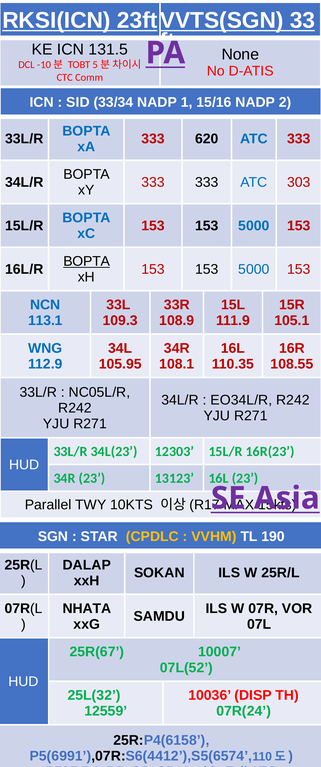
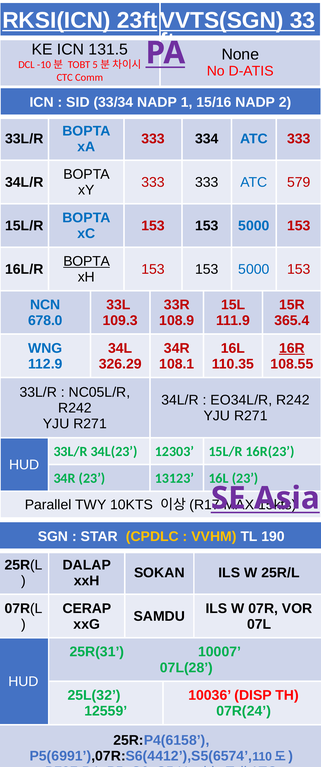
620: 620 -> 334
303: 303 -> 579
113.1: 113.1 -> 678.0
105.1: 105.1 -> 365.4
16R underline: none -> present
105.95: 105.95 -> 326.29
NHATA: NHATA -> CERAP
25R(67: 25R(67 -> 25R(31
07L(52: 07L(52 -> 07L(28
